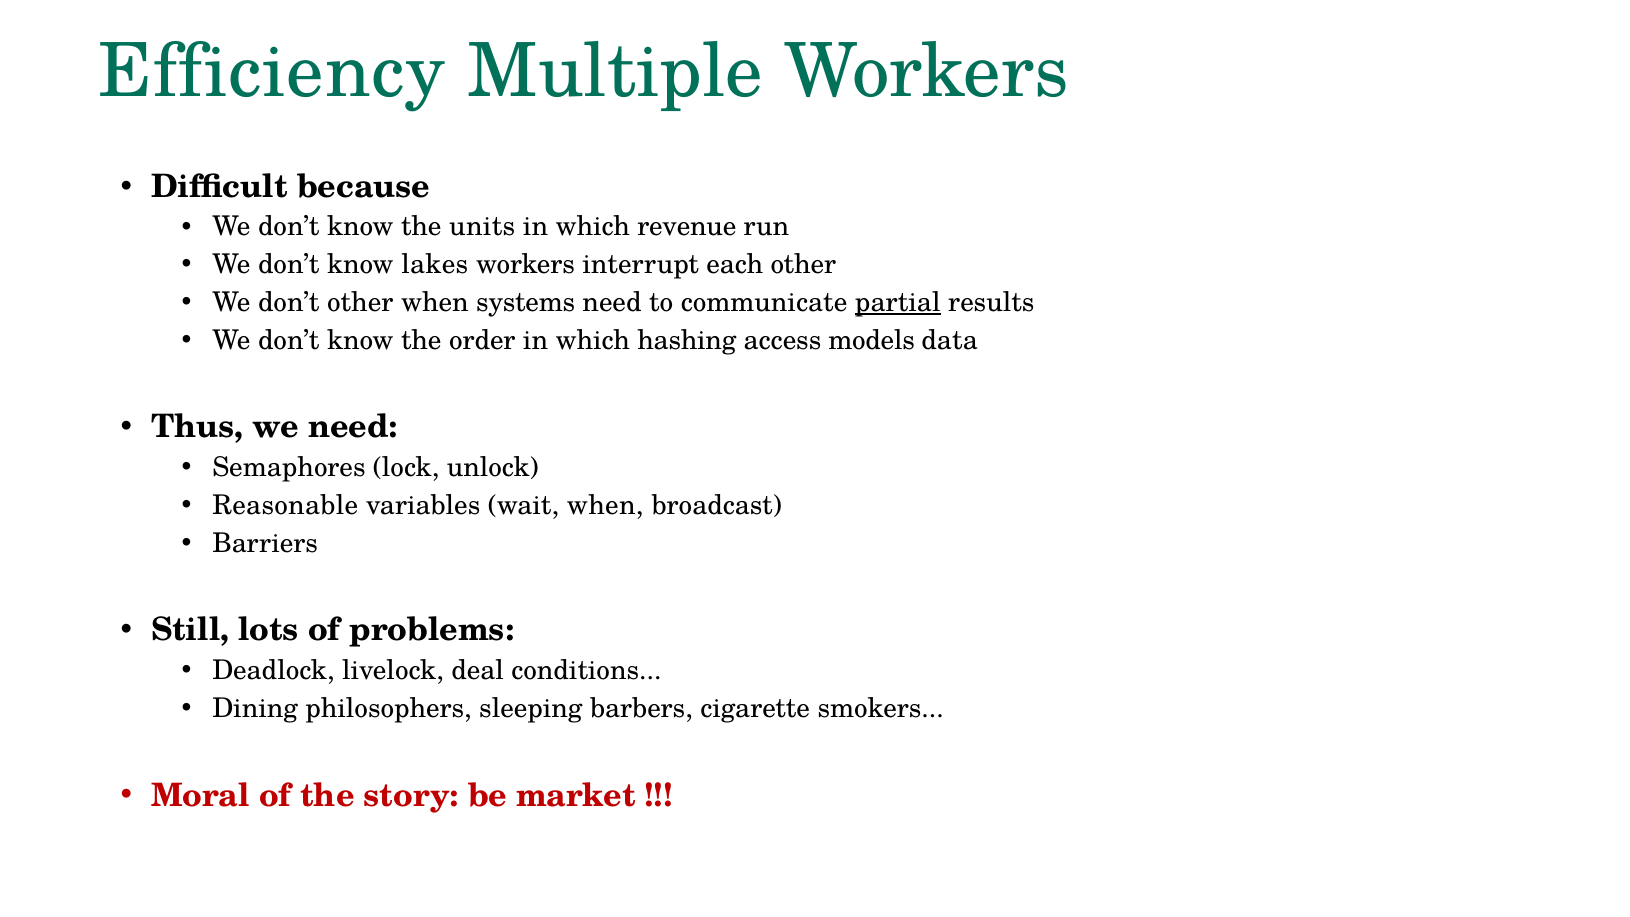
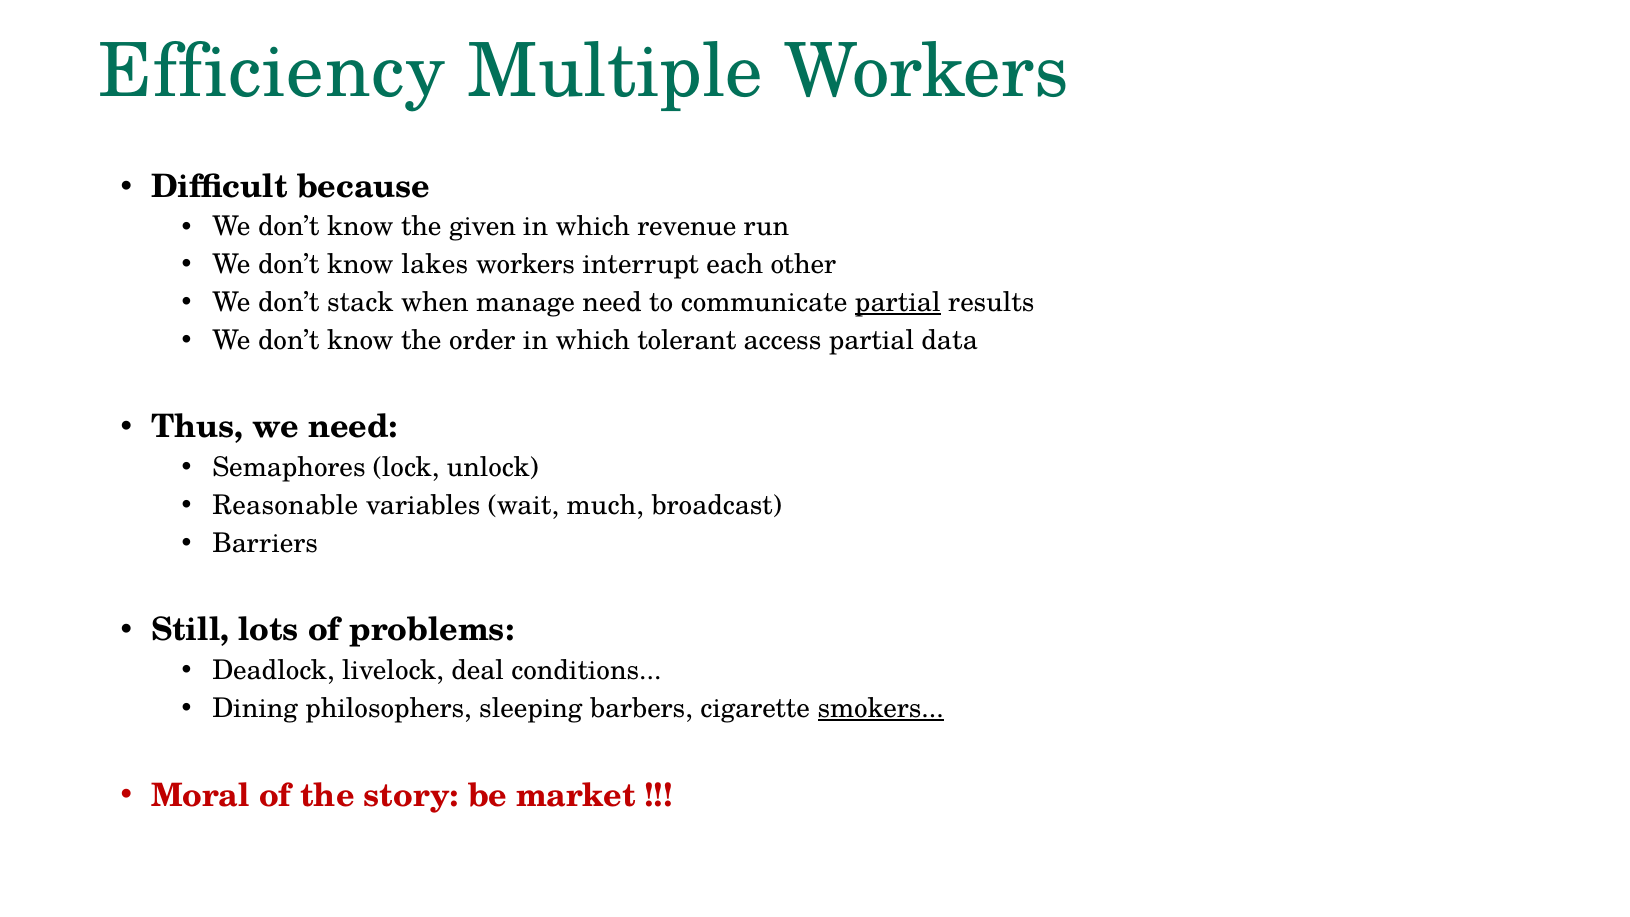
units: units -> given
don’t other: other -> stack
systems: systems -> manage
hashing: hashing -> tolerant
access models: models -> partial
wait when: when -> much
smokers underline: none -> present
